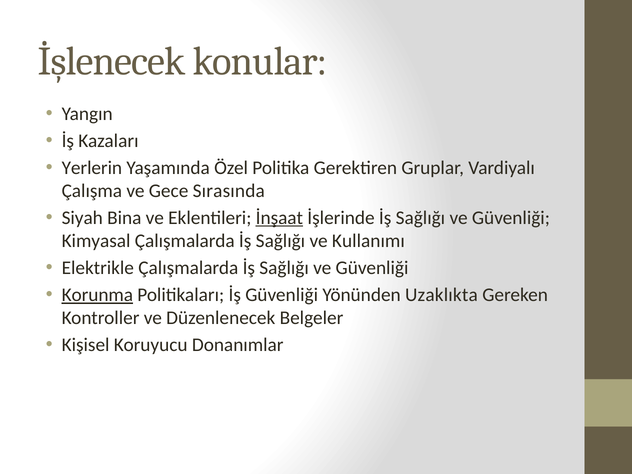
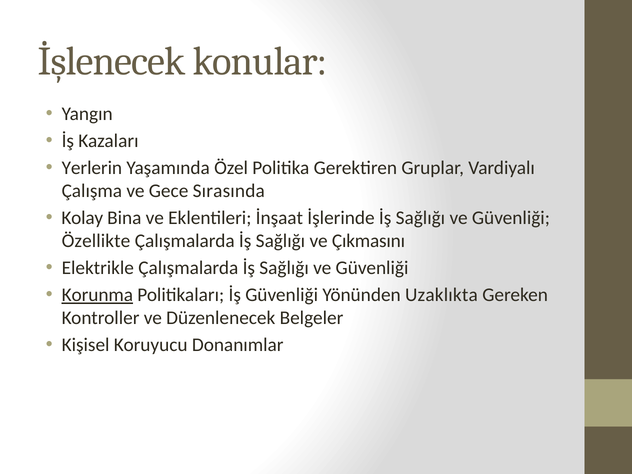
Siyah: Siyah -> Kolay
İnşaat underline: present -> none
Kimyasal: Kimyasal -> Özellikte
Kullanımı: Kullanımı -> Çıkmasını
